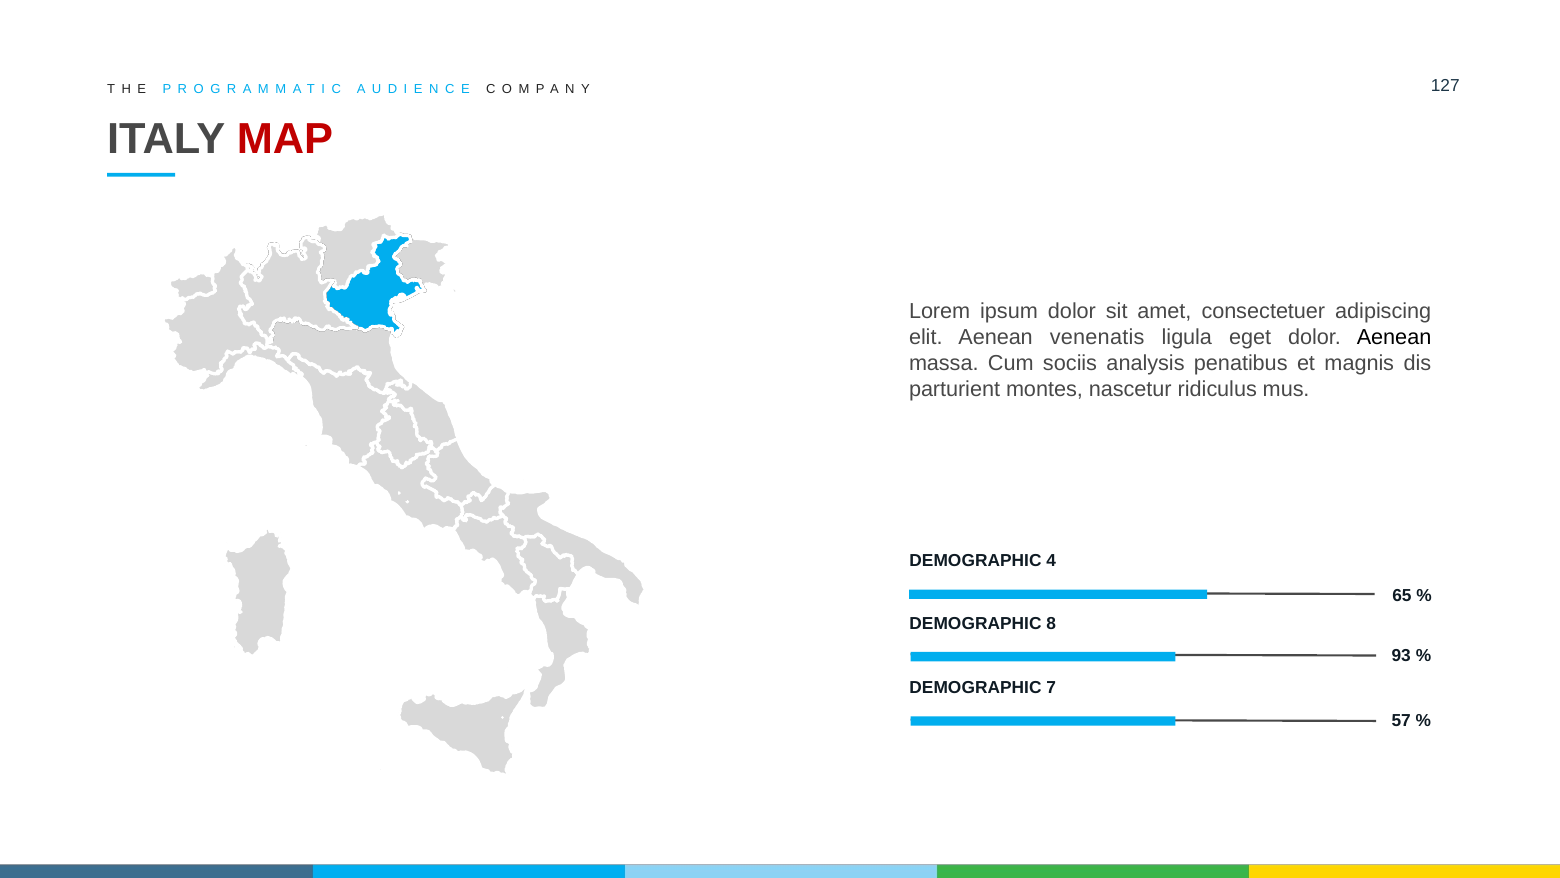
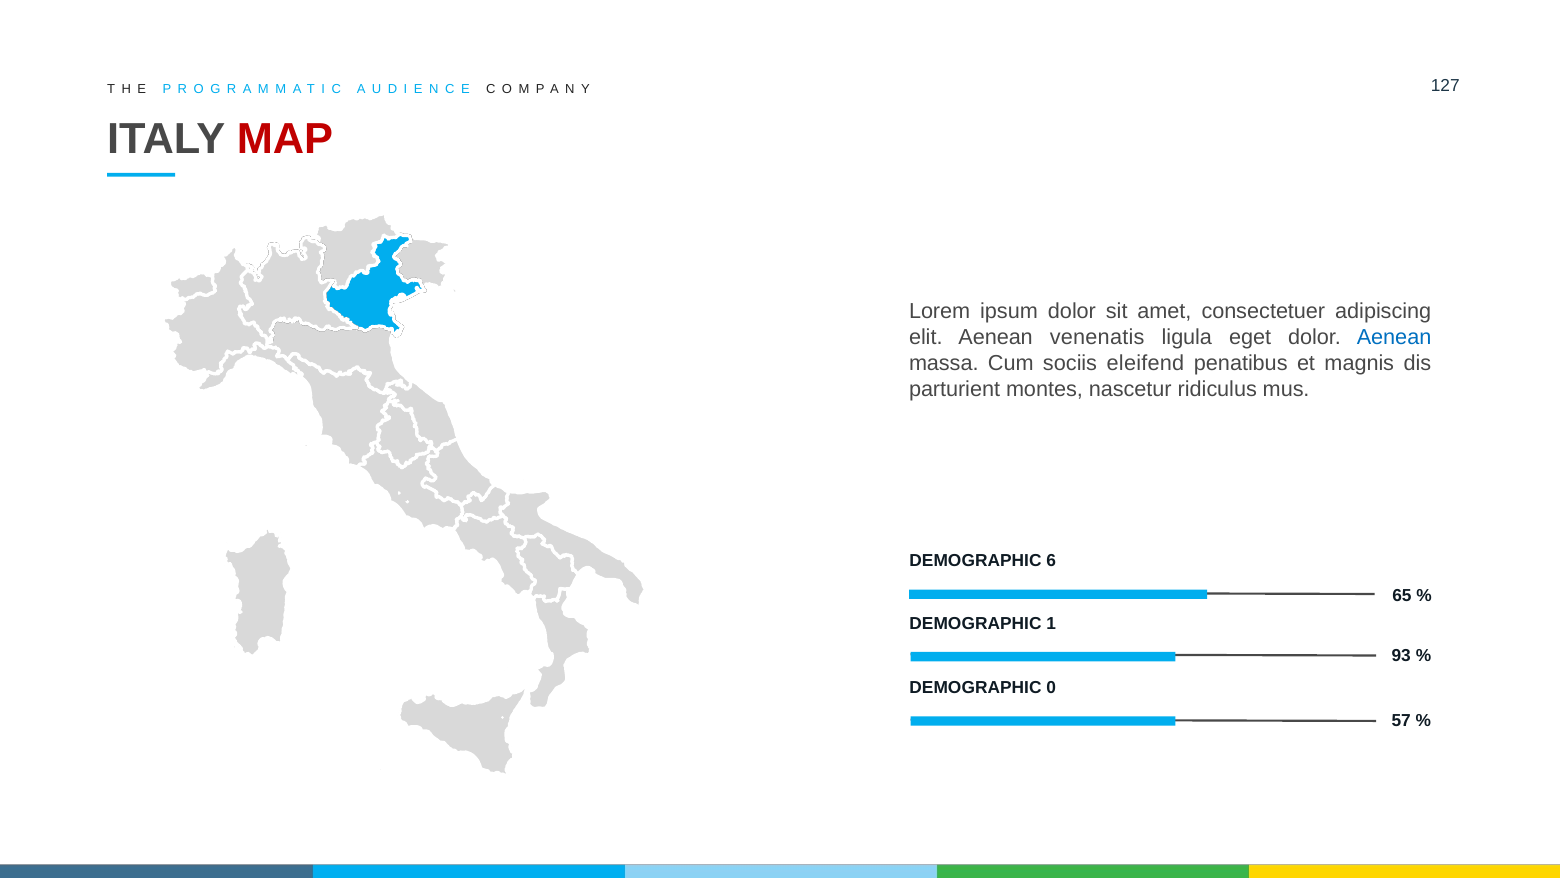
Aenean at (1394, 337) colour: black -> blue
analysis: analysis -> eleifend
4: 4 -> 6
8: 8 -> 1
7: 7 -> 0
